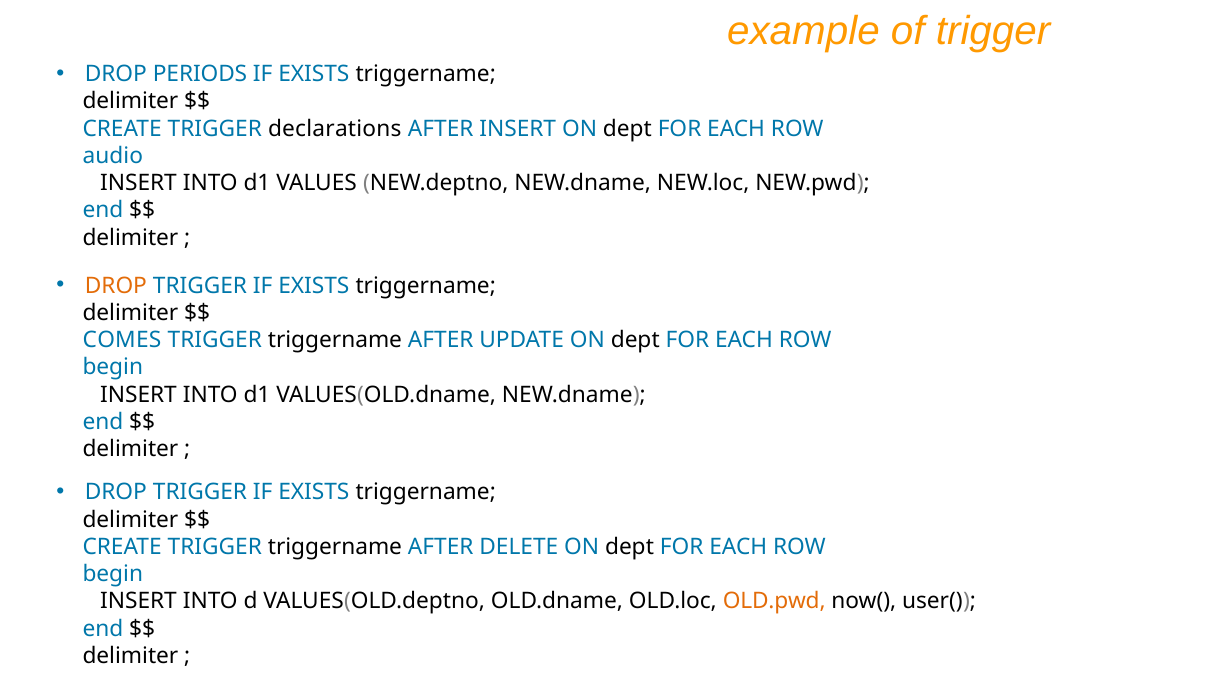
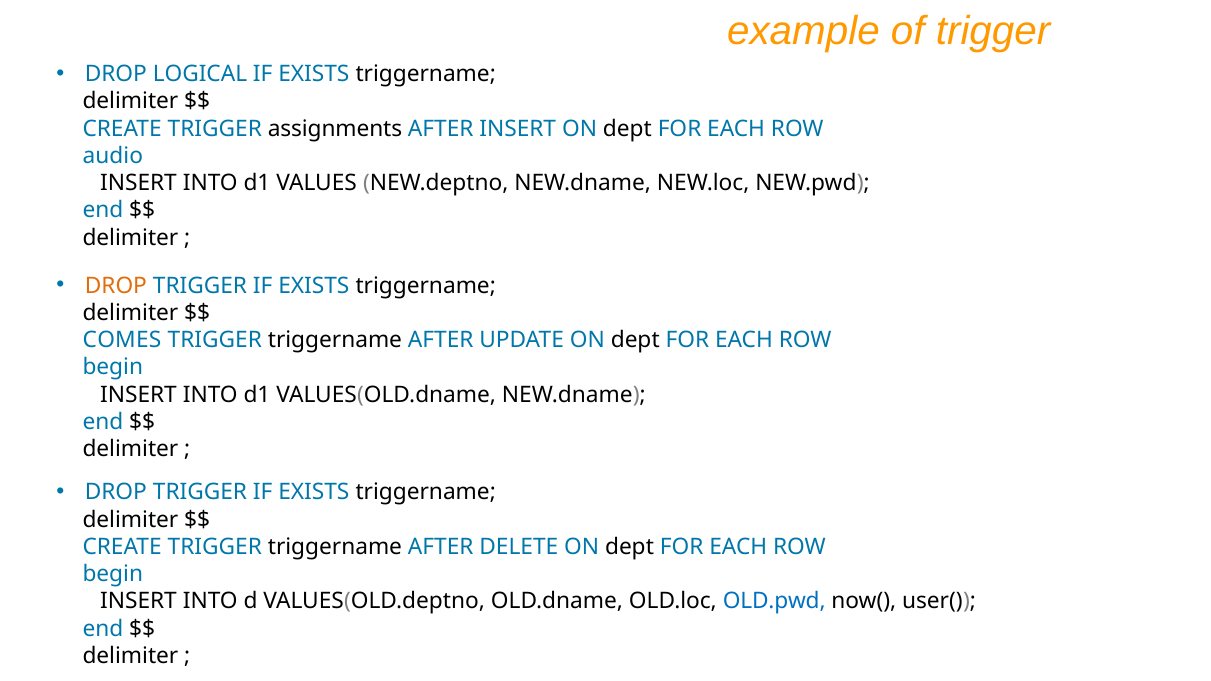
PERIODS: PERIODS -> LOGICAL
declarations: declarations -> assignments
OLD.pwd colour: orange -> blue
